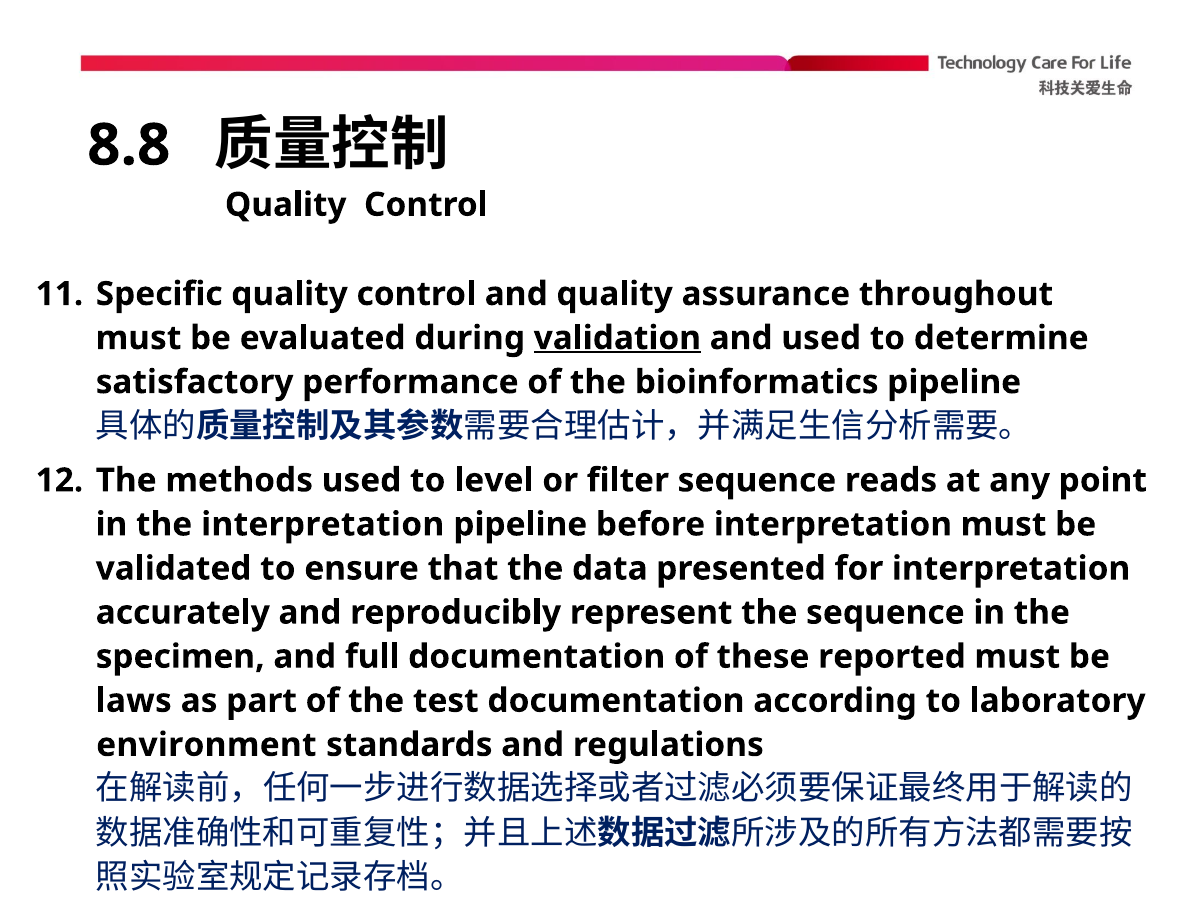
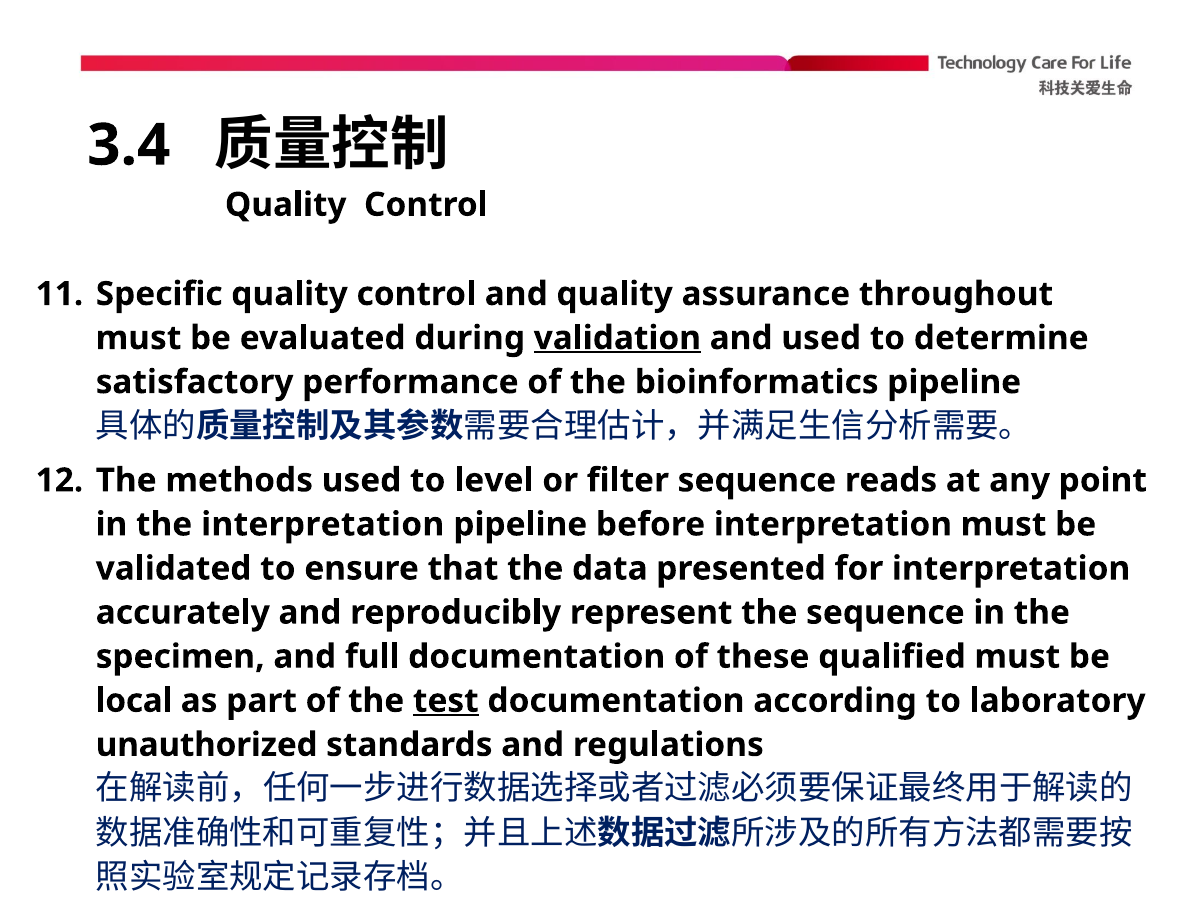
8.8: 8.8 -> 3.4
reported: reported -> qualified
laws: laws -> local
test underline: none -> present
environment: environment -> unauthorized
